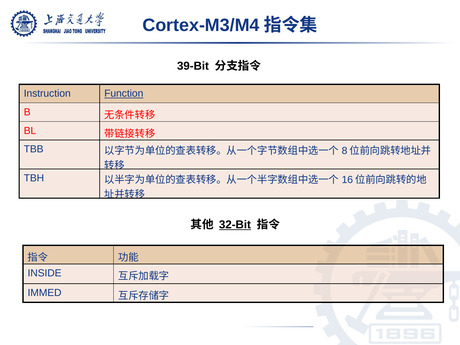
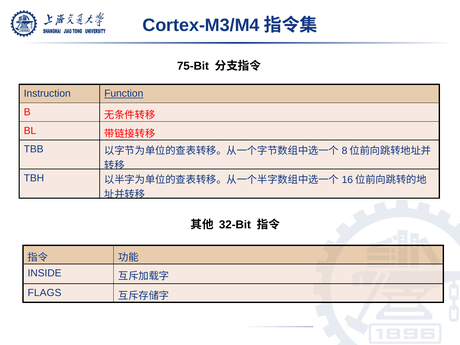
39-Bit: 39-Bit -> 75-Bit
32-Bit underline: present -> none
IMMED: IMMED -> FLAGS
